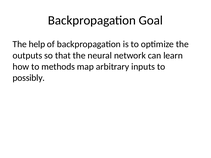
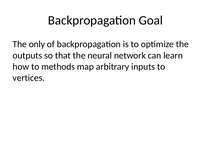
help: help -> only
possibly: possibly -> vertices
